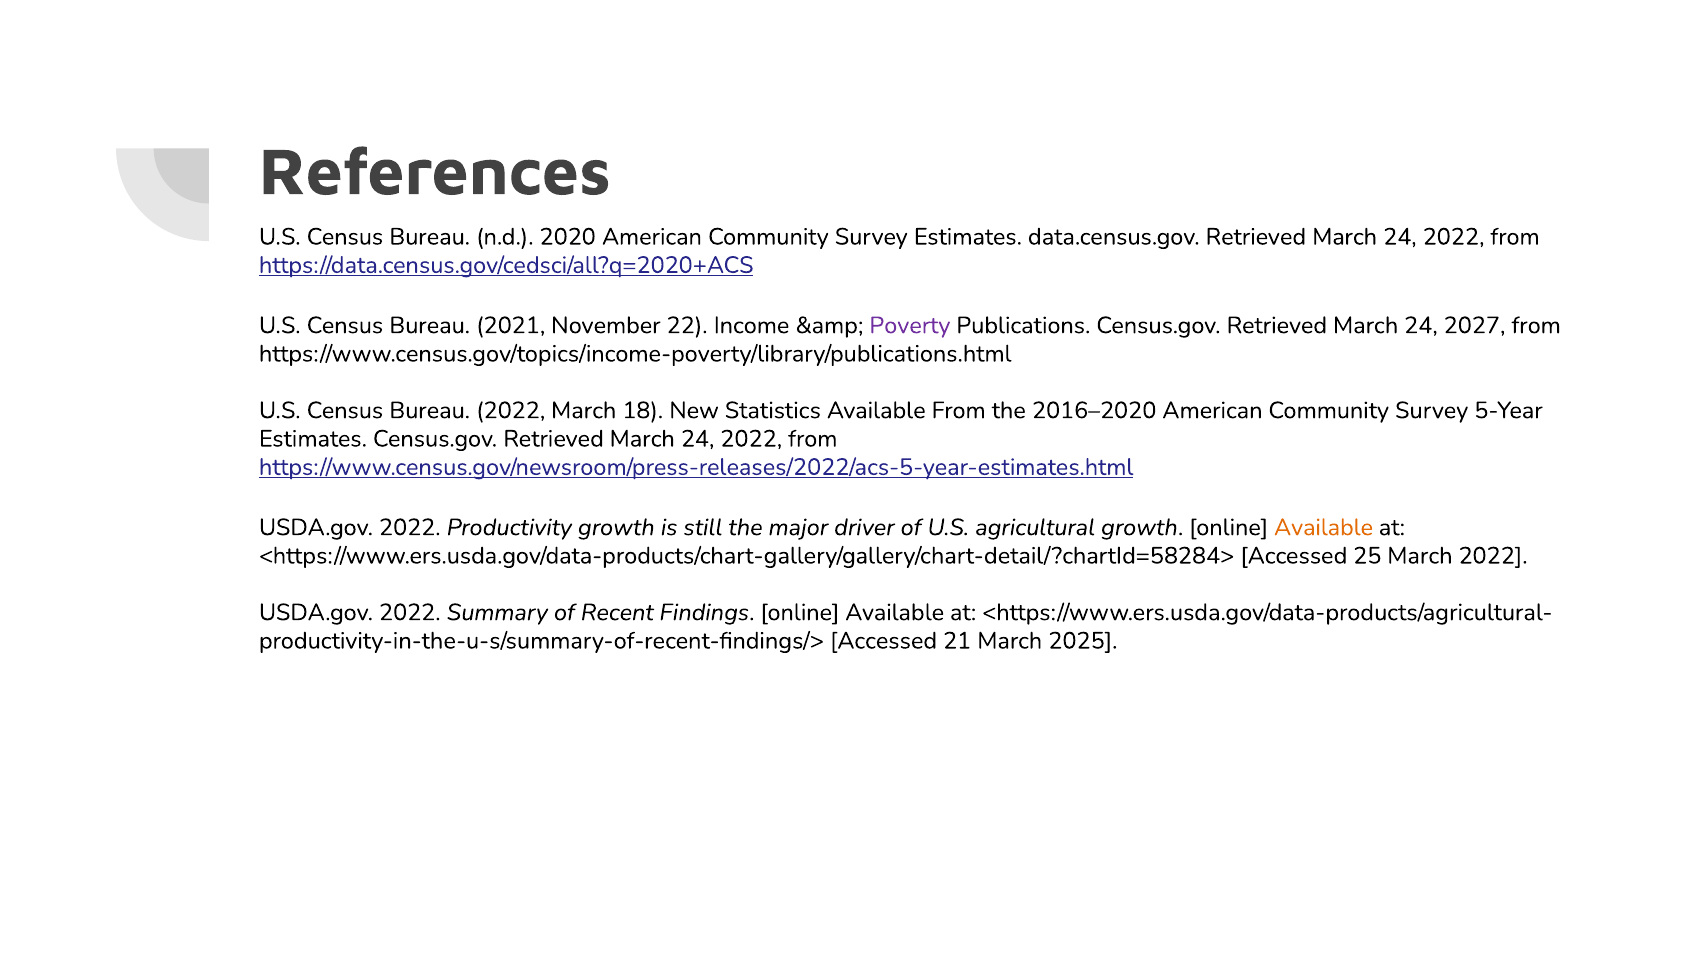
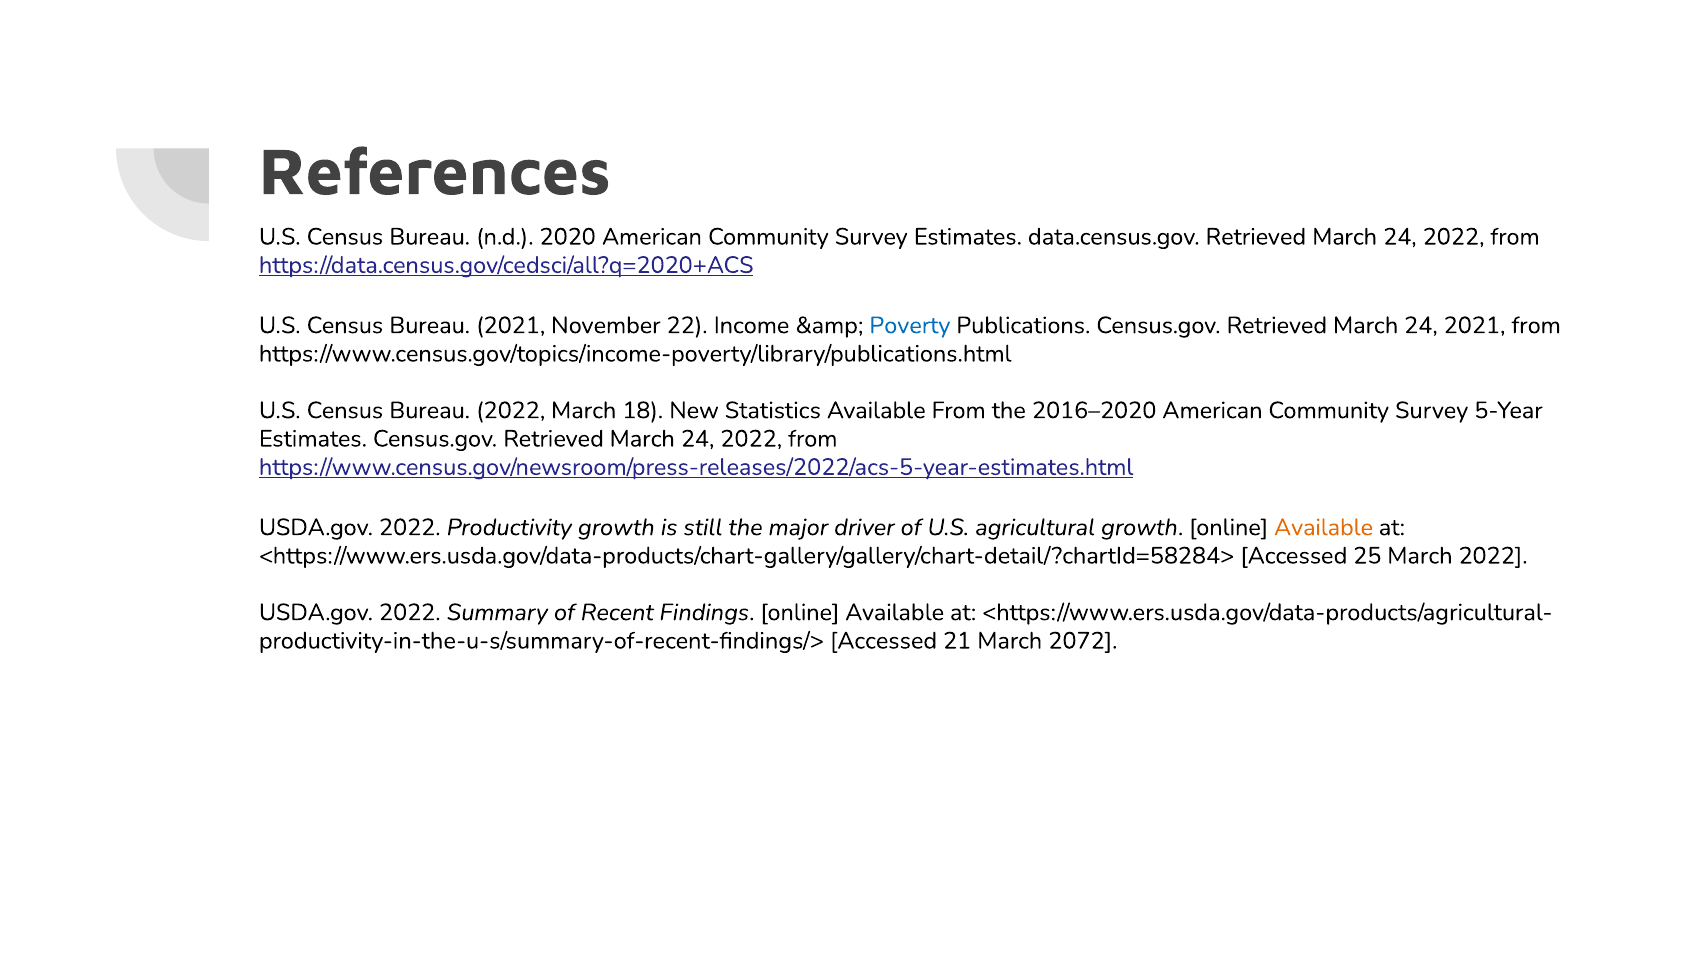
Poverty colour: purple -> blue
24 2027: 2027 -> 2021
2025: 2025 -> 2072
